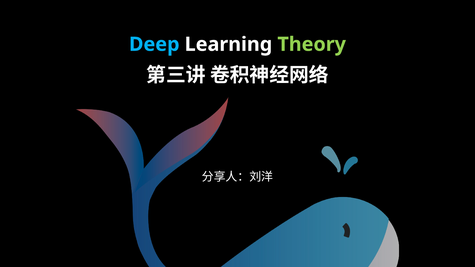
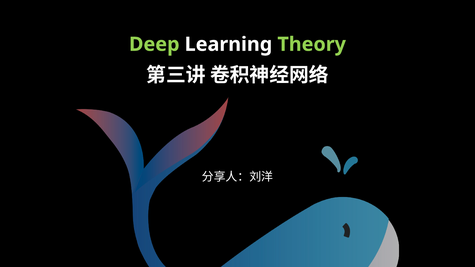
Deep colour: light blue -> light green
